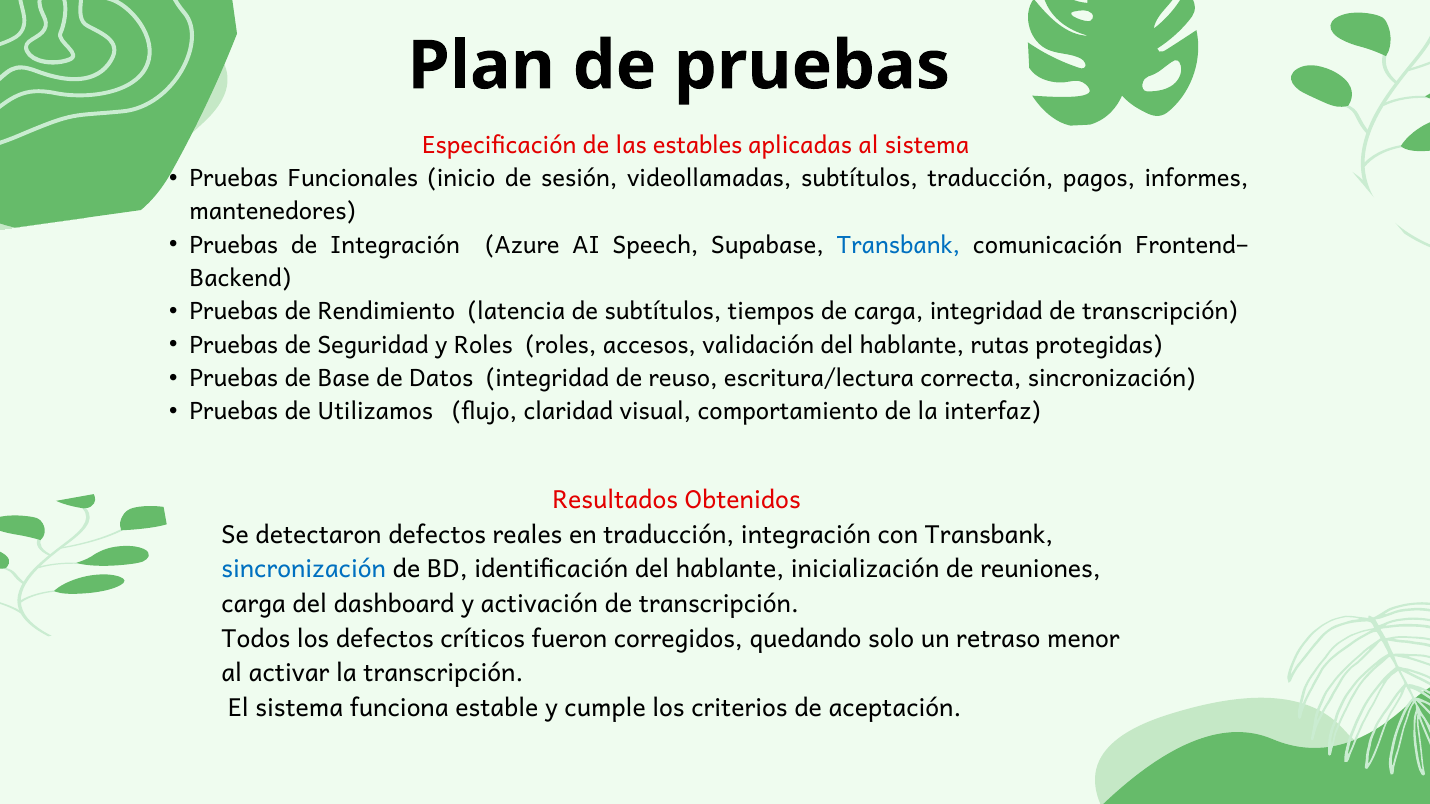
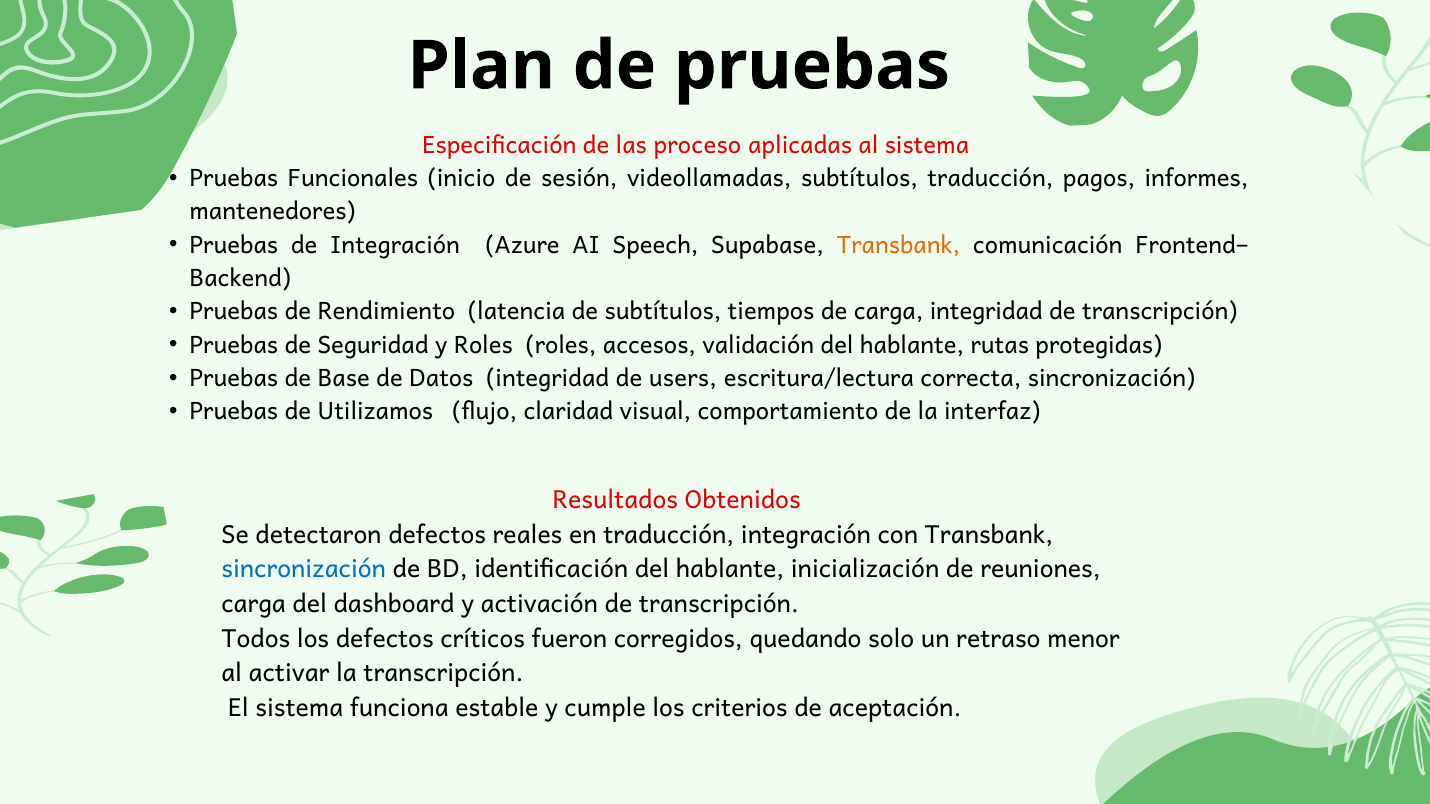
estables: estables -> proceso
Transbank at (898, 245) colour: blue -> orange
reuso: reuso -> users
